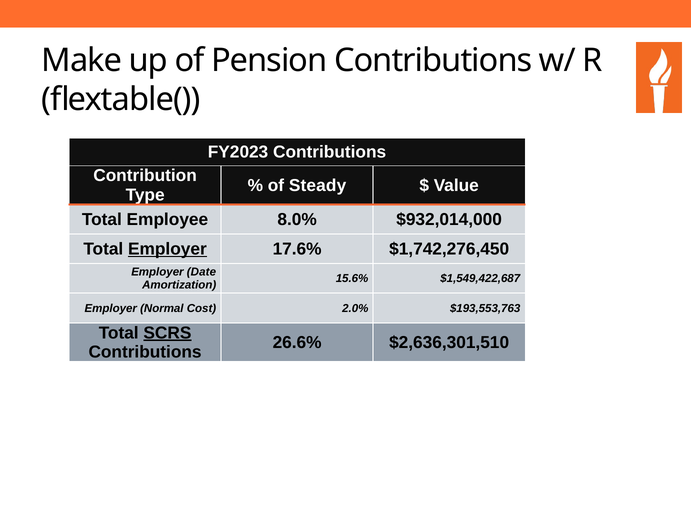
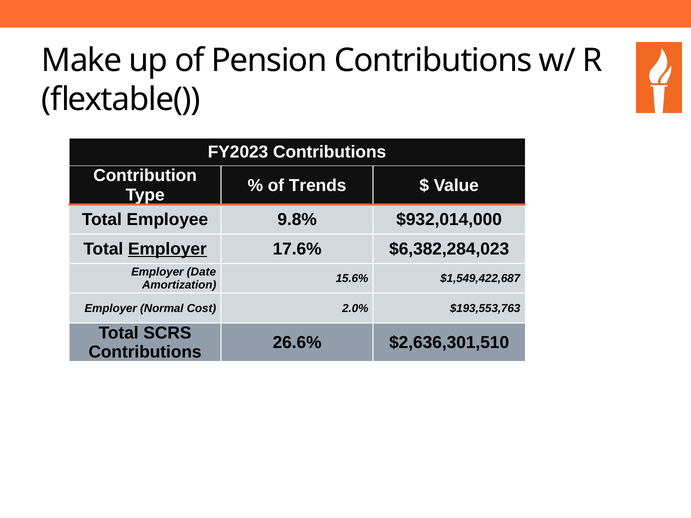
Steady: Steady -> Trends
8.0%: 8.0% -> 9.8%
$1,742,276,450: $1,742,276,450 -> $6,382,284,023
SCRS underline: present -> none
